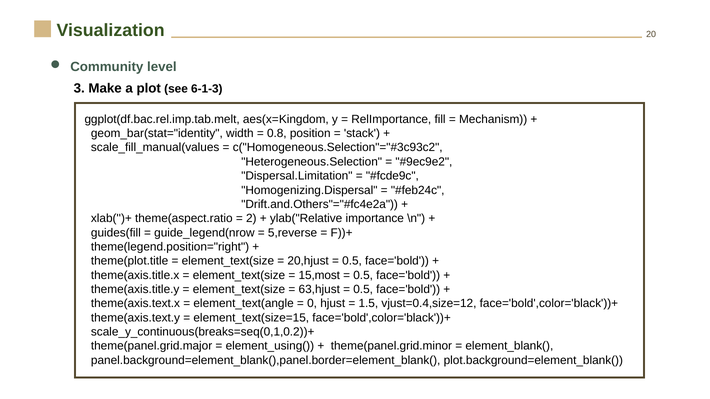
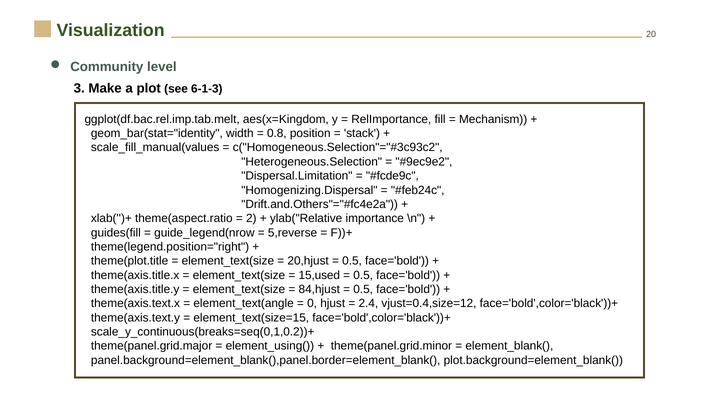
15,most: 15,most -> 15,used
63,hjust: 63,hjust -> 84,hjust
1.5: 1.5 -> 2.4
